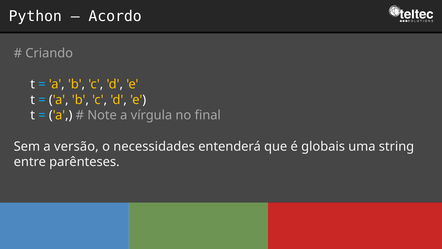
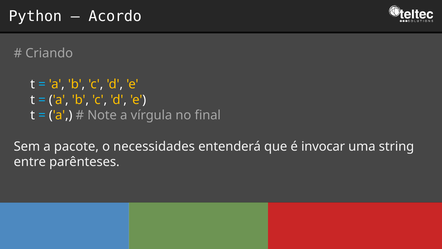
versão: versão -> pacote
globais: globais -> invocar
